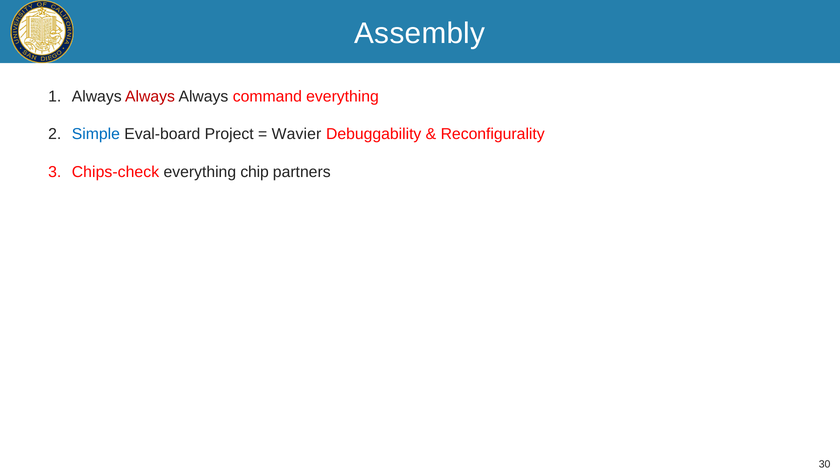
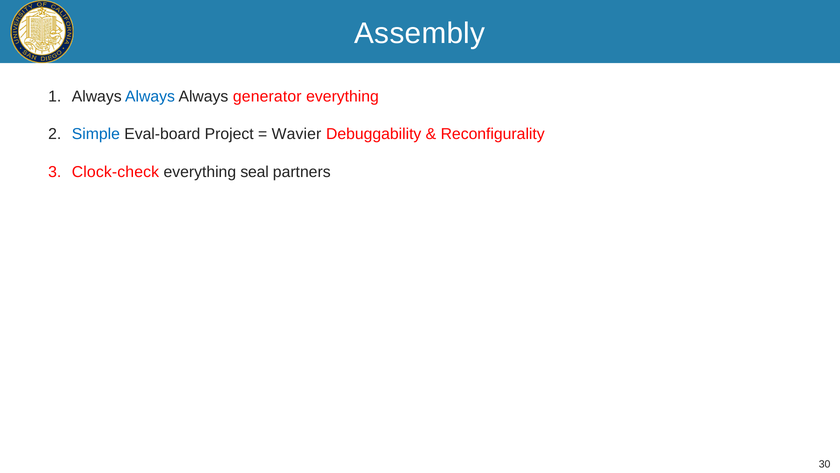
Always at (150, 96) colour: red -> blue
command: command -> generator
Chips-check: Chips-check -> Clock-check
chip: chip -> seal
